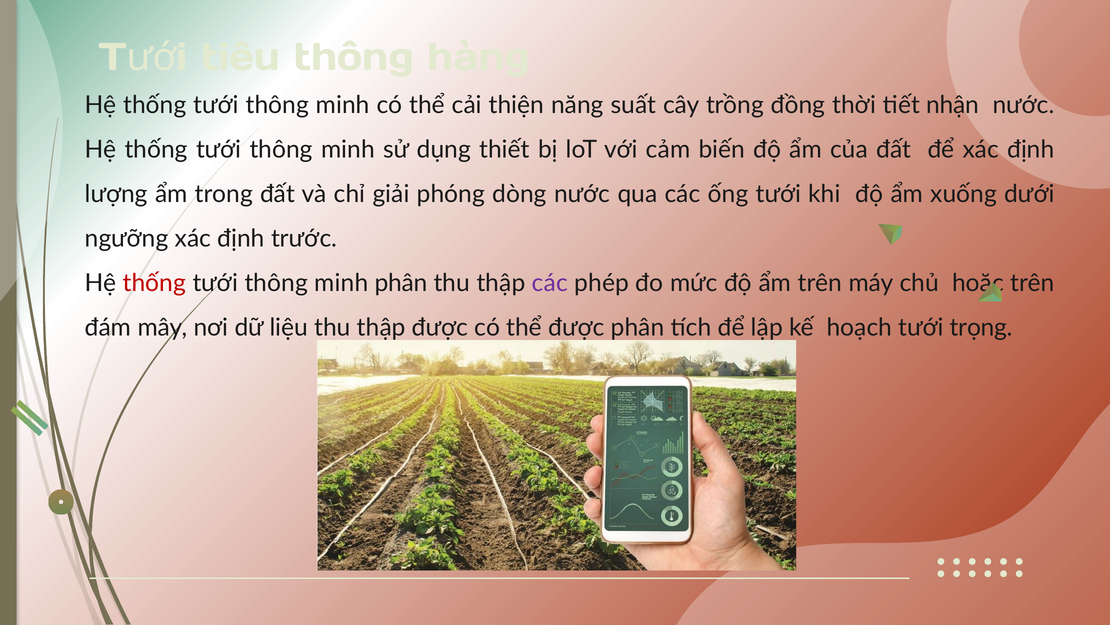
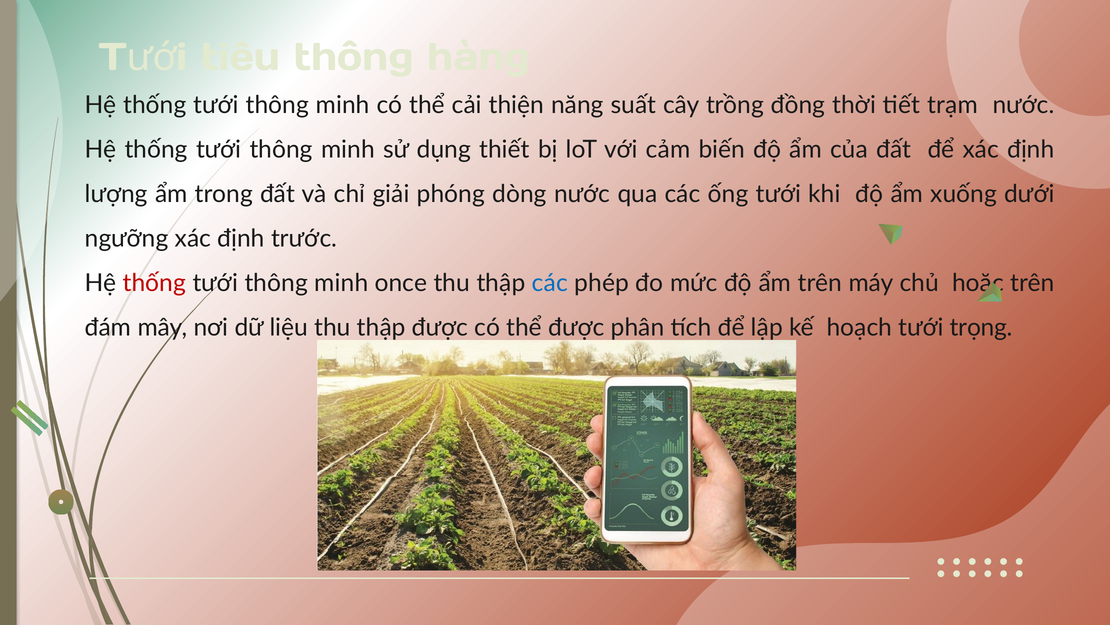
nhận: nhận -> trạm
minh phân: phân -> once
các at (550, 283) colour: purple -> blue
